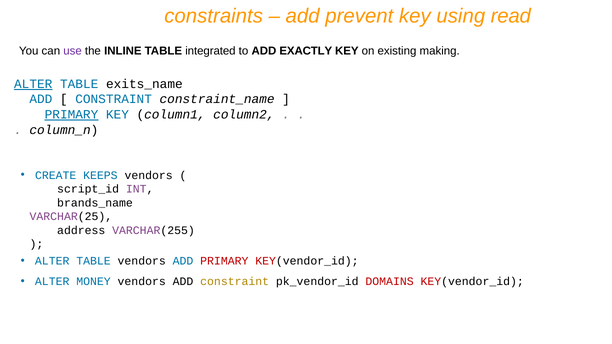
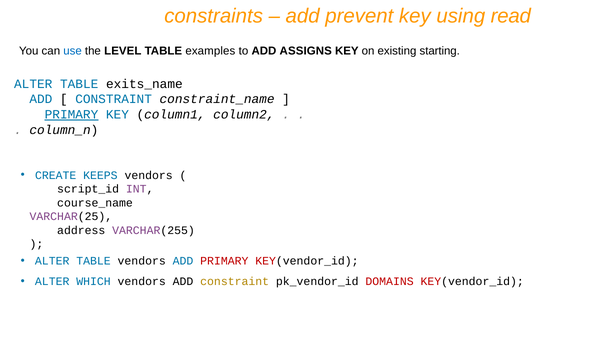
use colour: purple -> blue
INLINE: INLINE -> LEVEL
integrated: integrated -> examples
EXACTLY: EXACTLY -> ASSIGNS
making: making -> starting
ALTER at (33, 84) underline: present -> none
brands_name: brands_name -> course_name
MONEY: MONEY -> WHICH
